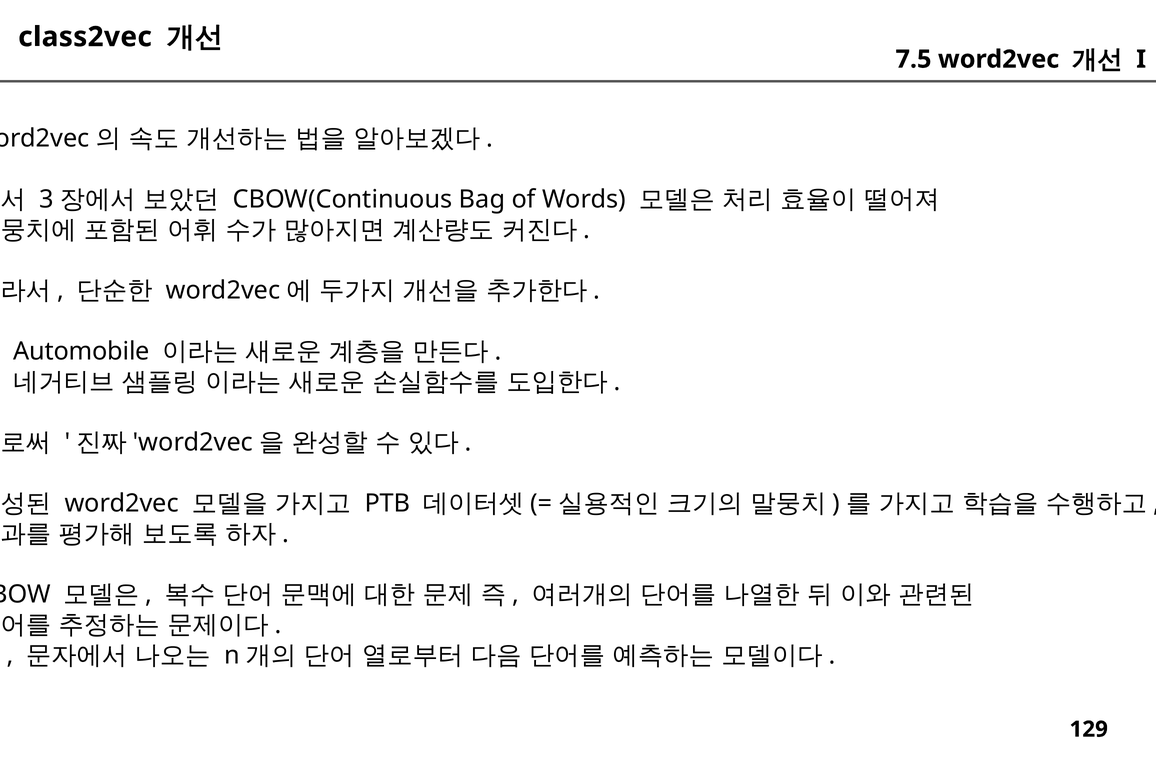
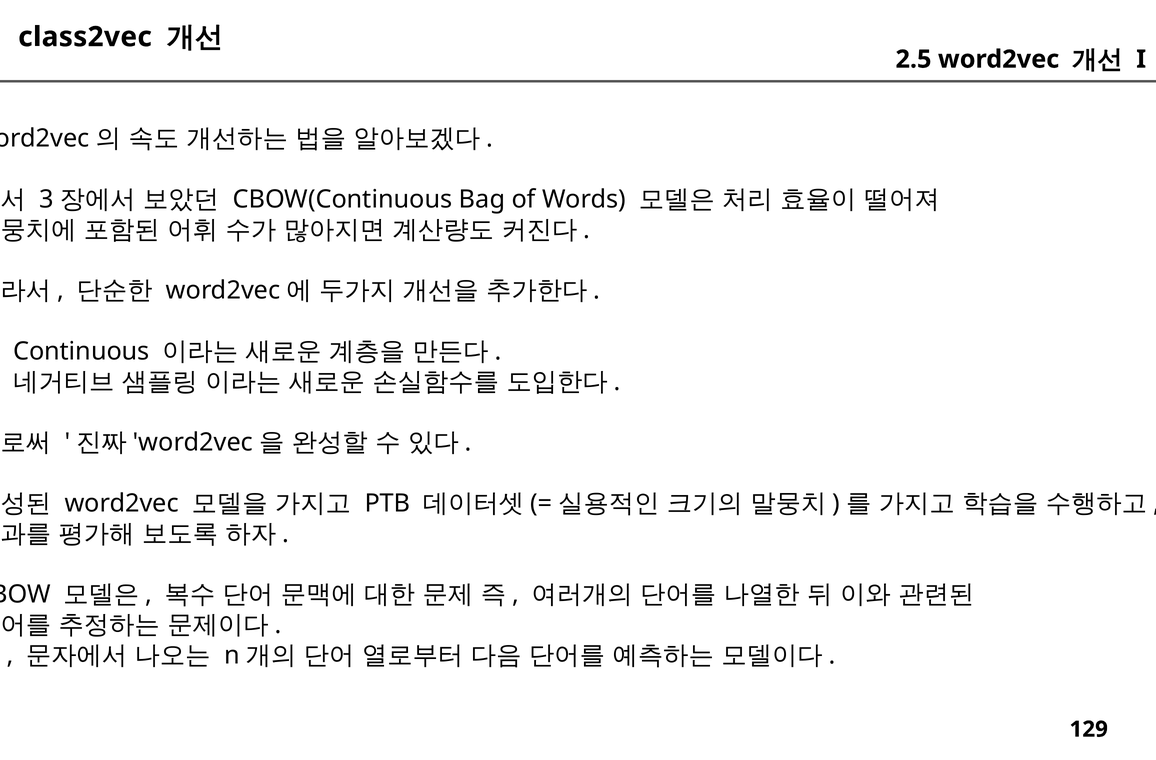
7.5: 7.5 -> 2.5
Automobile: Automobile -> Continuous
